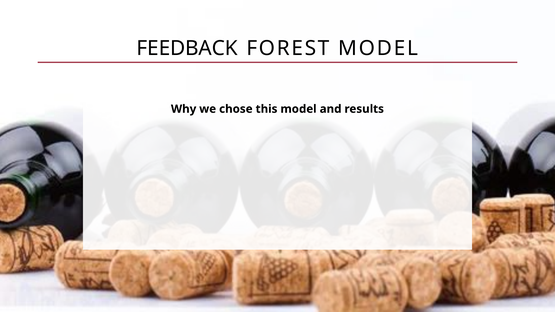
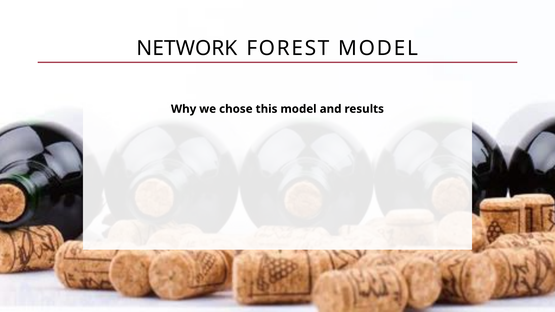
FEEDBACK: FEEDBACK -> NETWORK
